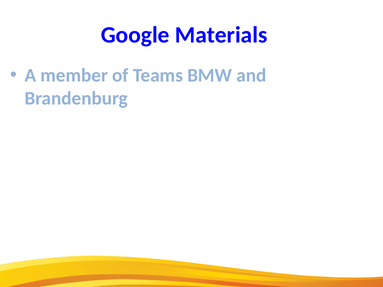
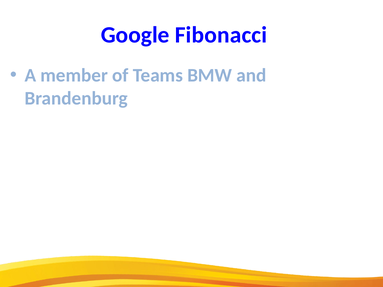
Materials: Materials -> Fibonacci
